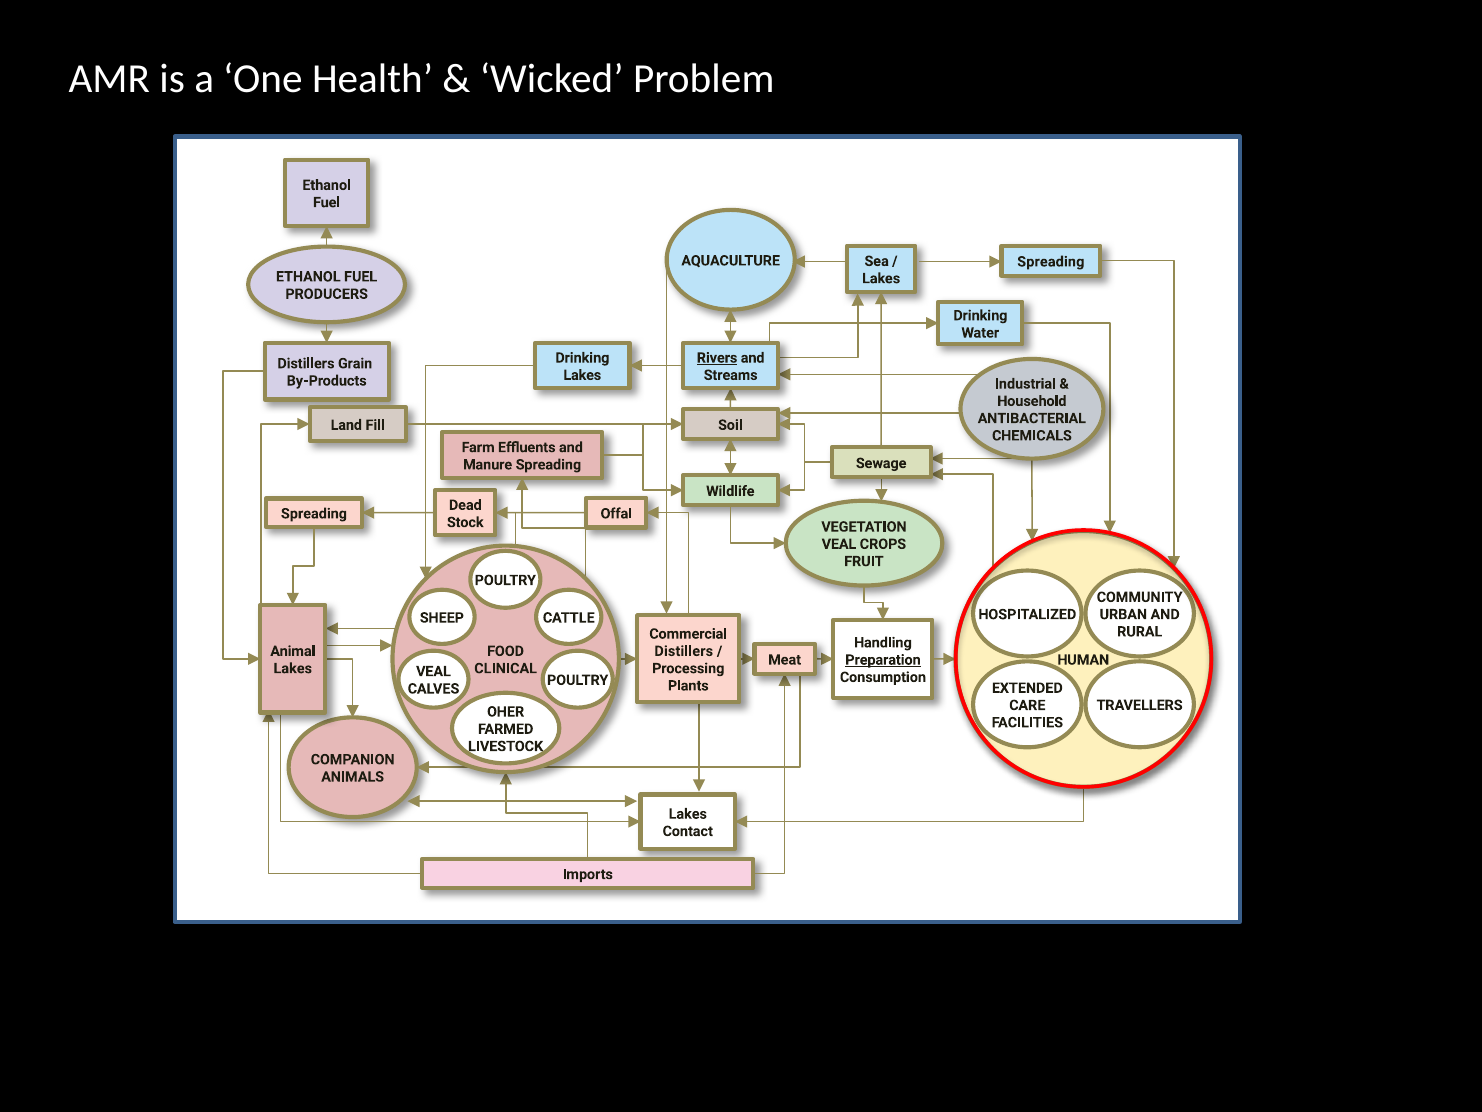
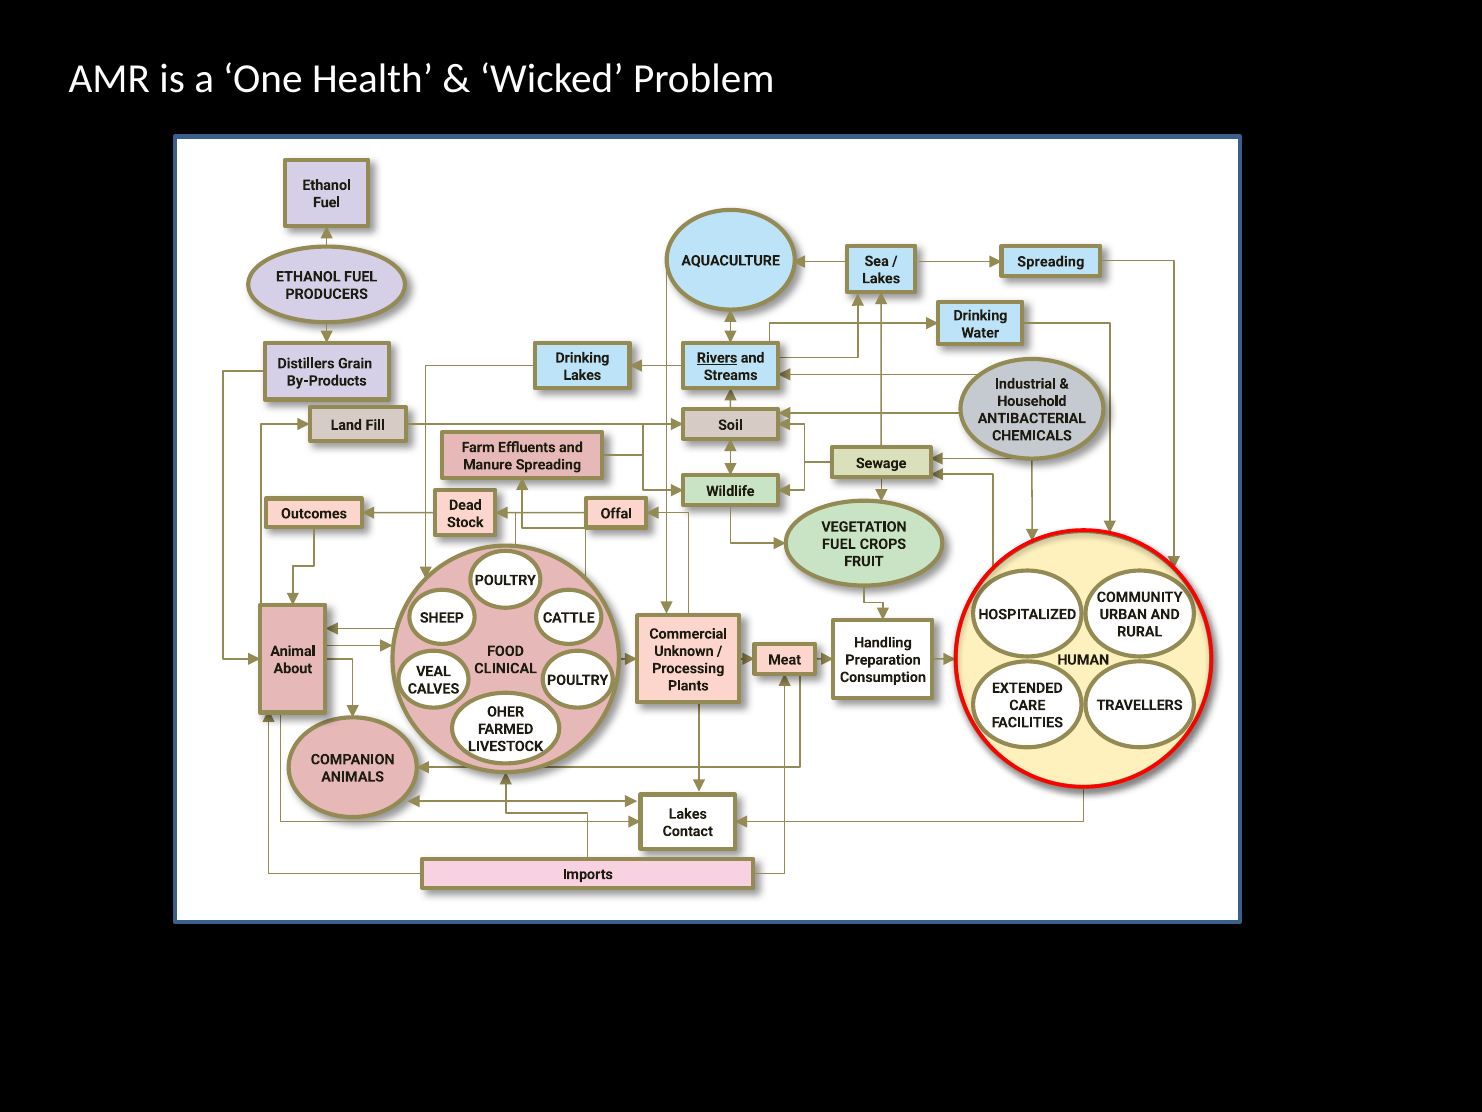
Spreading at (314, 513): Spreading -> Outcomes
VEAL at (839, 544): VEAL -> FUEL
Distillers at (684, 651): Distillers -> Unknown
Preparation underline: present -> none
Lakes at (293, 668): Lakes -> About
